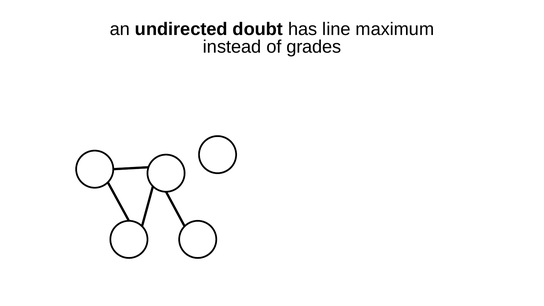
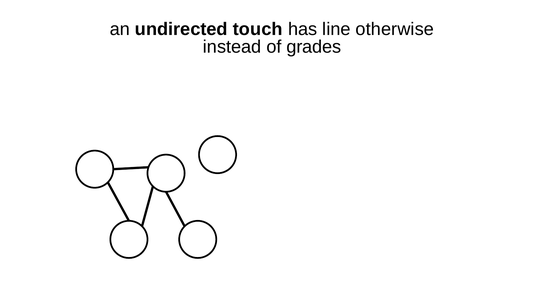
doubt: doubt -> touch
maximum: maximum -> otherwise
